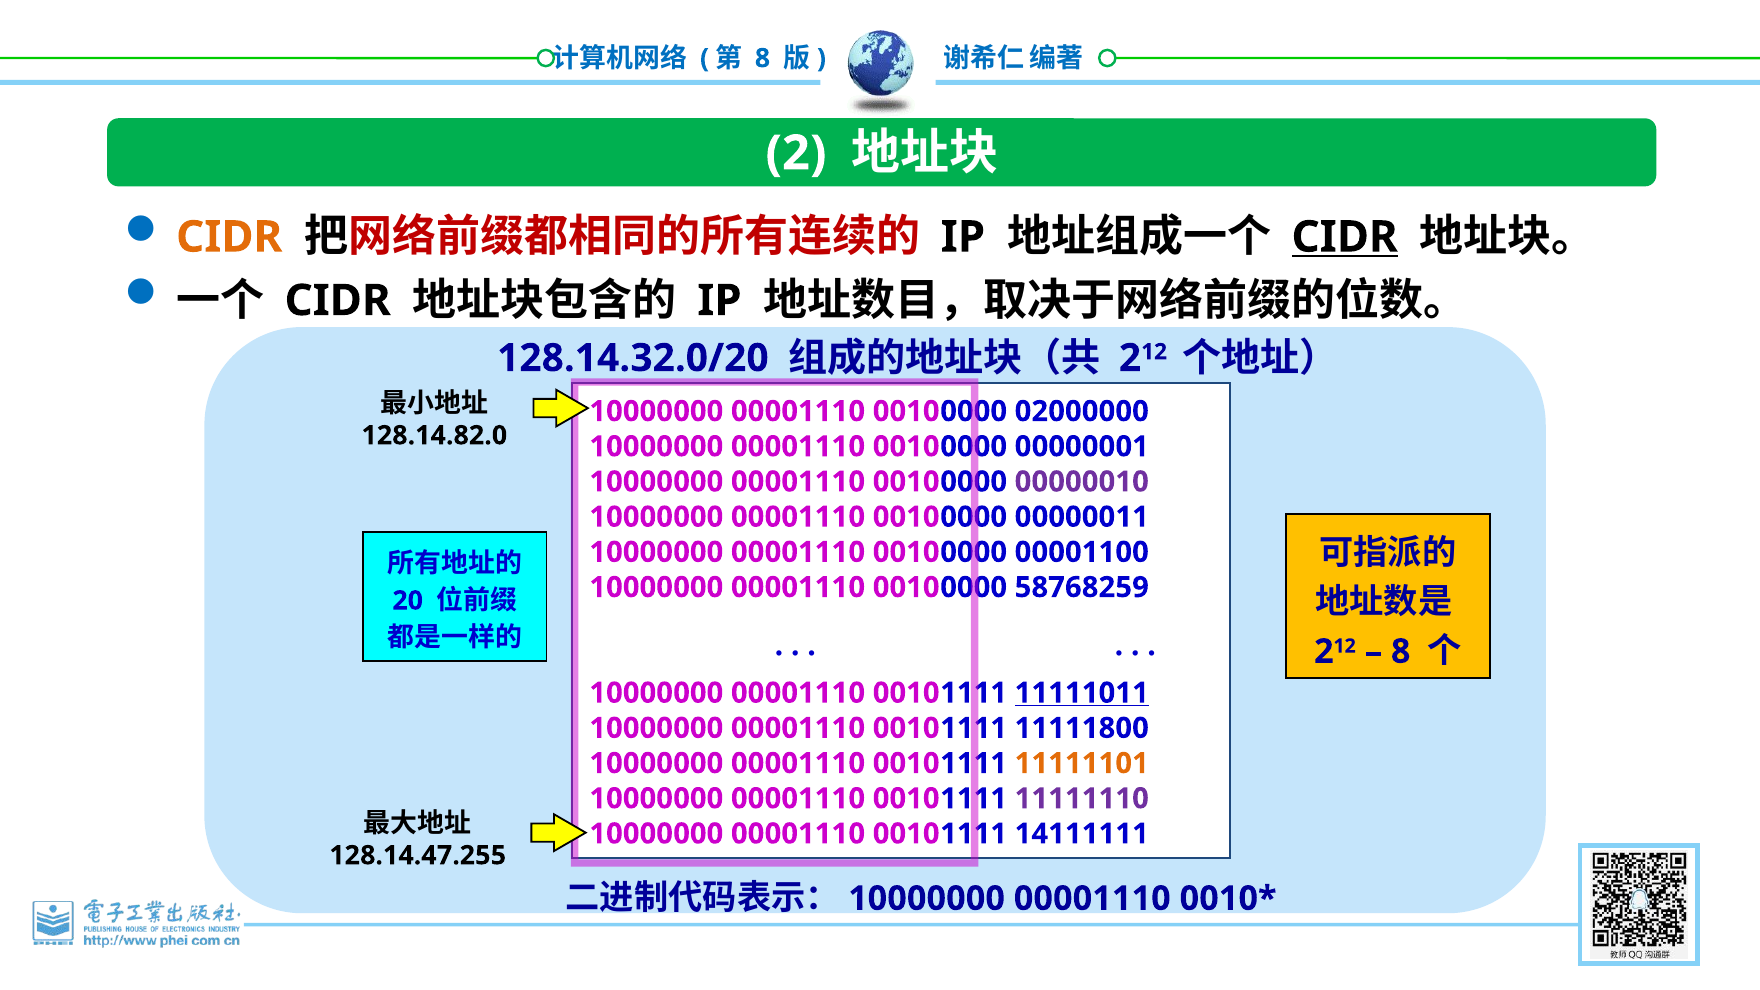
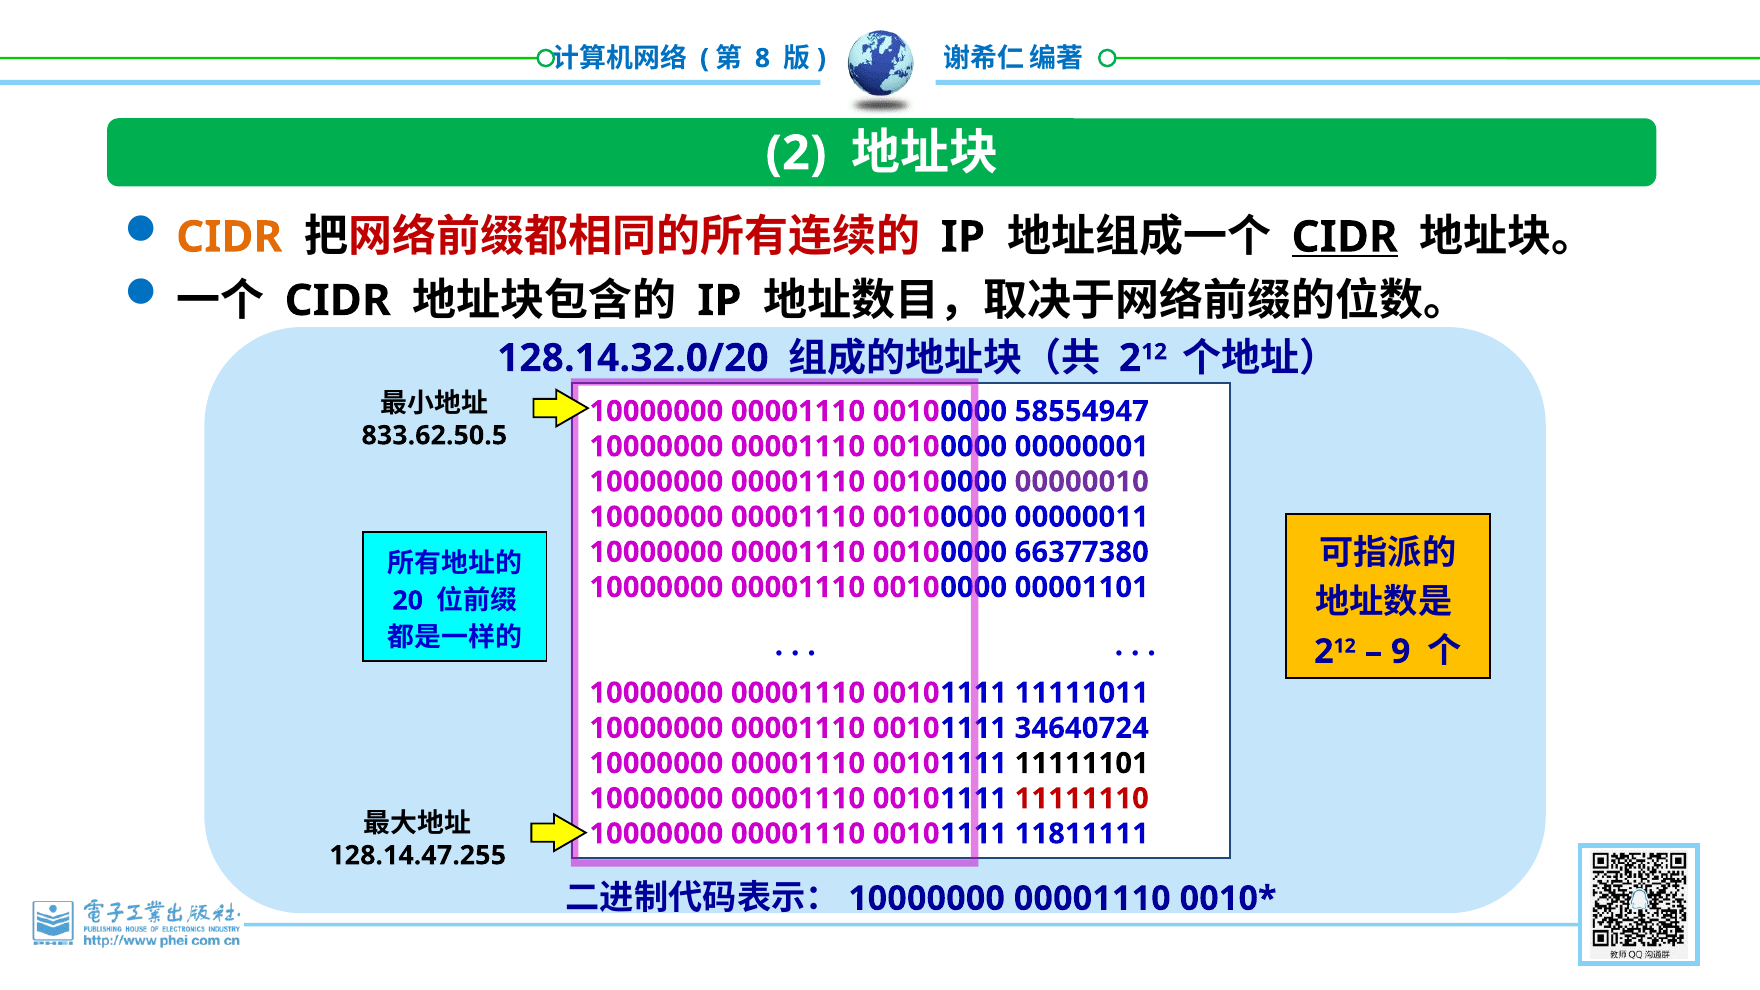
02000000: 02000000 -> 58554947
128.14.82.0: 128.14.82.0 -> 833.62.50.5
00001100: 00001100 -> 66377380
58768259: 58768259 -> 00001101
8 at (1401, 652): 8 -> 9
11111011 underline: present -> none
11111800: 11111800 -> 34640724
11111101 colour: orange -> black
11111110 colour: purple -> red
14111111: 14111111 -> 11811111
